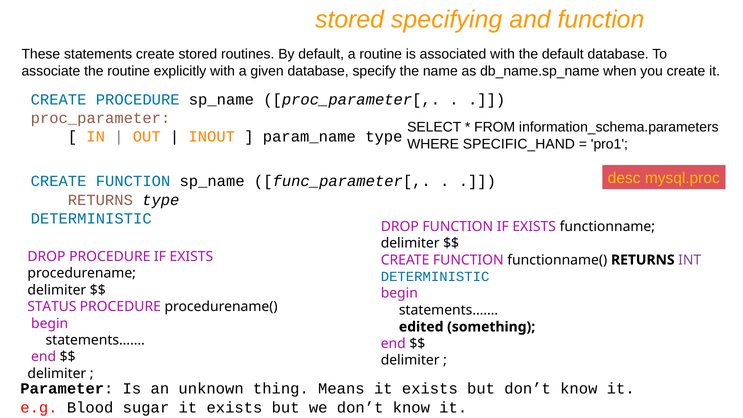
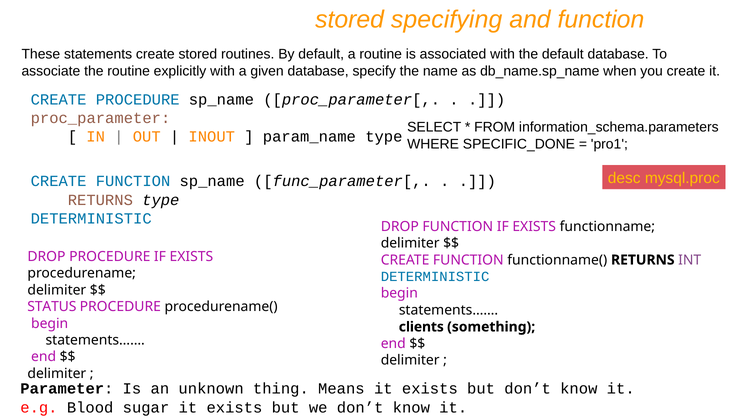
SPECIFIC_HAND: SPECIFIC_HAND -> SPECIFIC_DONE
edited: edited -> clients
